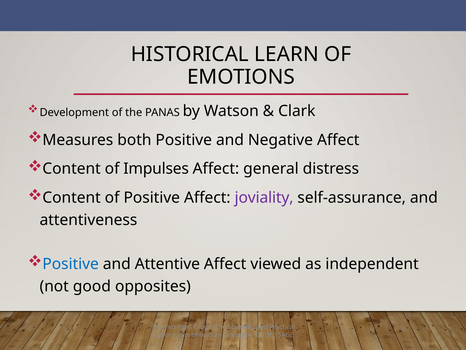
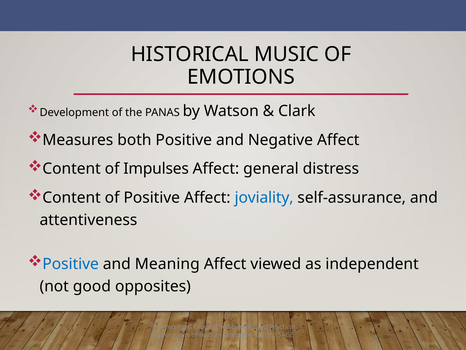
LEARN: LEARN -> MUSIC
joviality colour: purple -> blue
Attentive: Attentive -> Meaning
